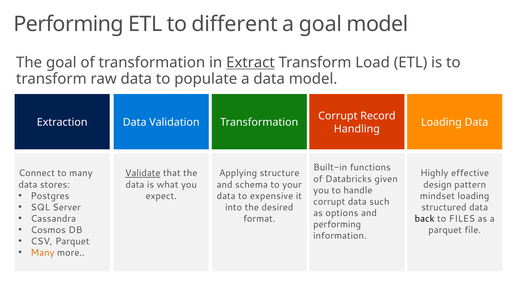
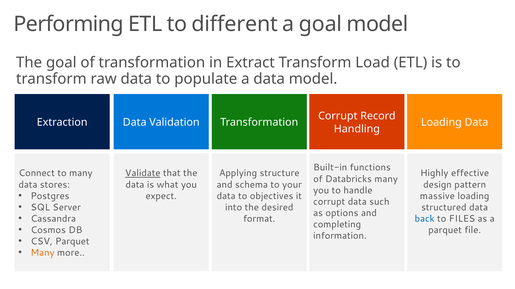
Extract underline: present -> none
Databricks given: given -> many
expensive: expensive -> objectives
mindset: mindset -> massive
back colour: black -> blue
performing at (337, 225): performing -> completing
